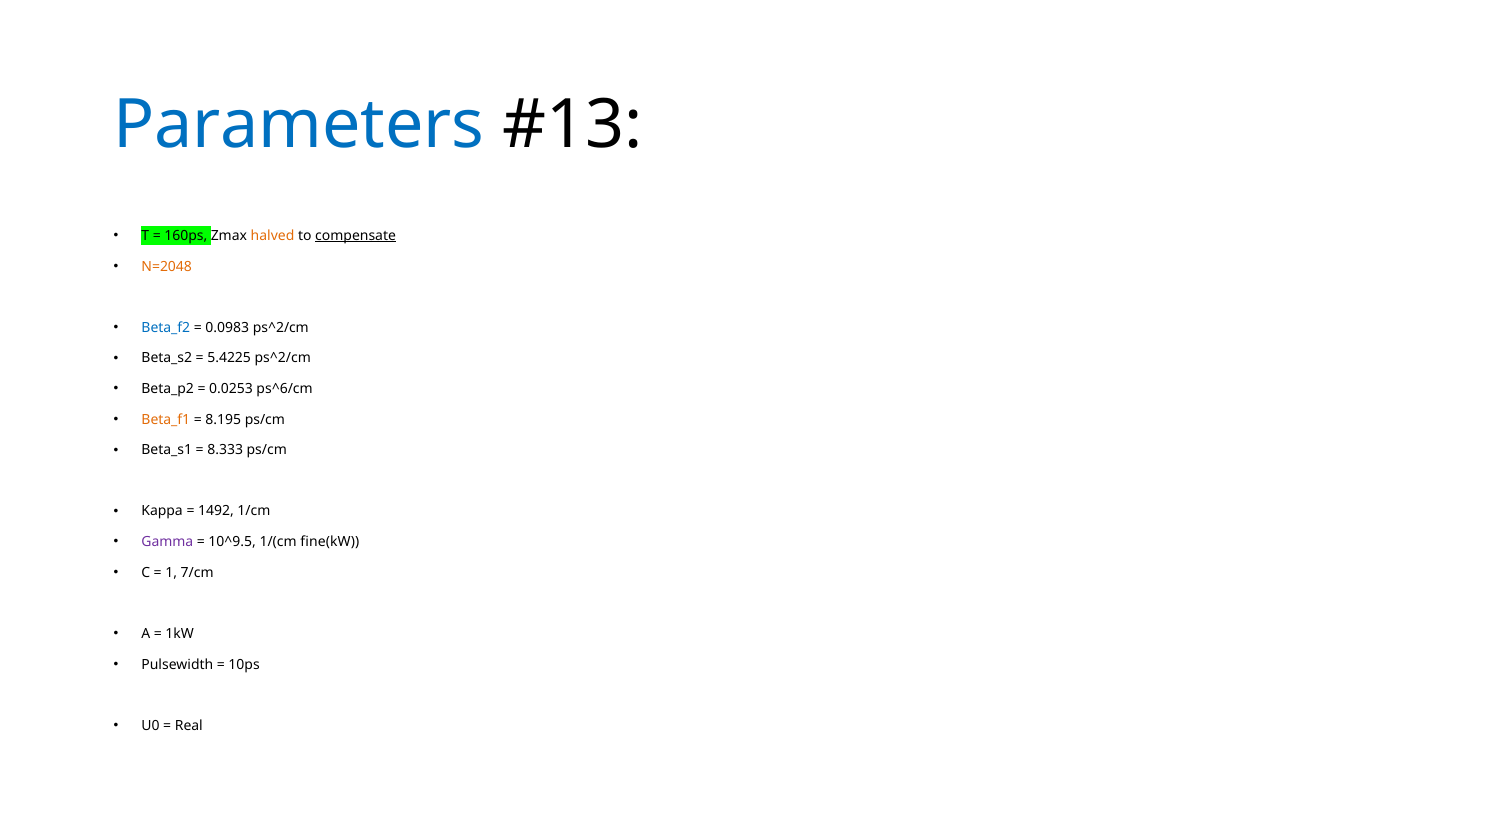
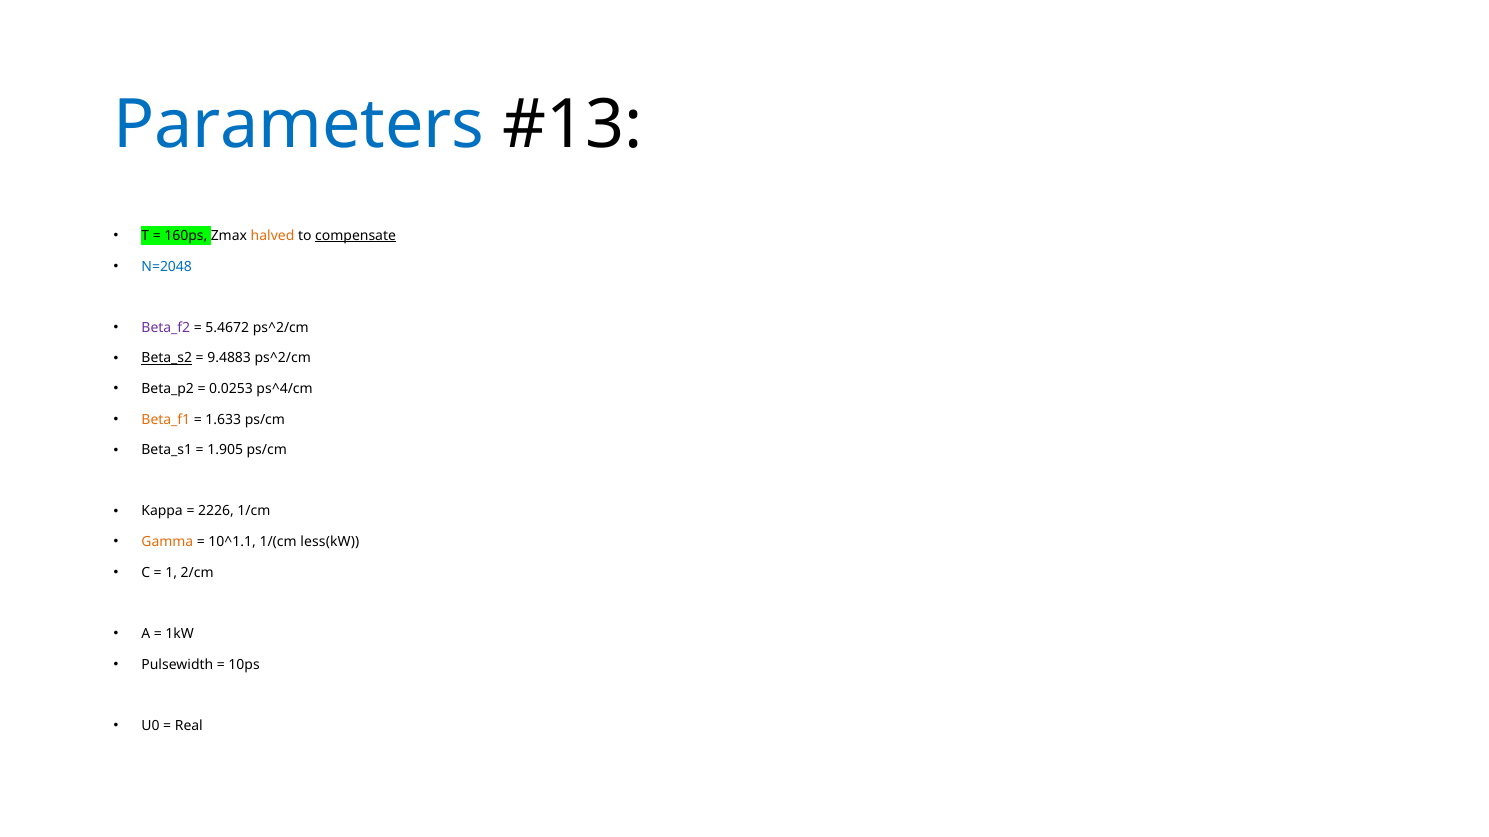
N=2048 colour: orange -> blue
Beta_f2 colour: blue -> purple
0.0983: 0.0983 -> 5.4672
Beta_s2 underline: none -> present
5.4225: 5.4225 -> 9.4883
ps^6/cm: ps^6/cm -> ps^4/cm
8.195: 8.195 -> 1.633
8.333: 8.333 -> 1.905
1492: 1492 -> 2226
Gamma colour: purple -> orange
10^9.5: 10^9.5 -> 10^1.1
fine(kW: fine(kW -> less(kW
7/cm: 7/cm -> 2/cm
